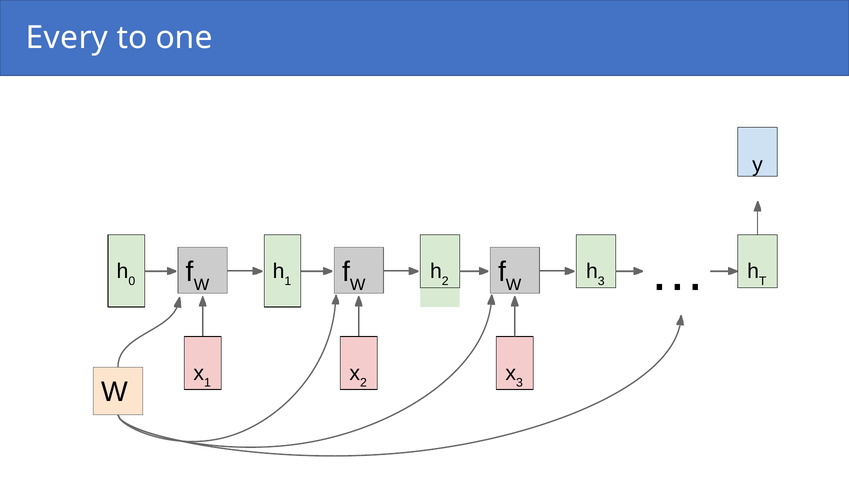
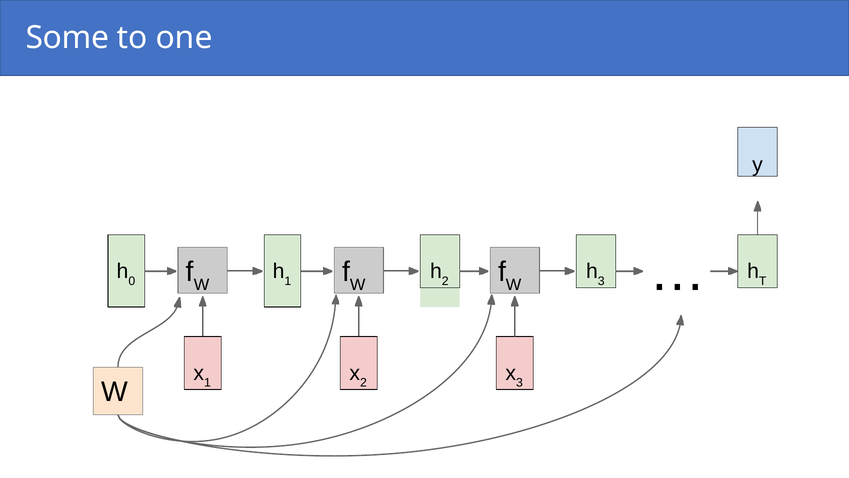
Every: Every -> Some
